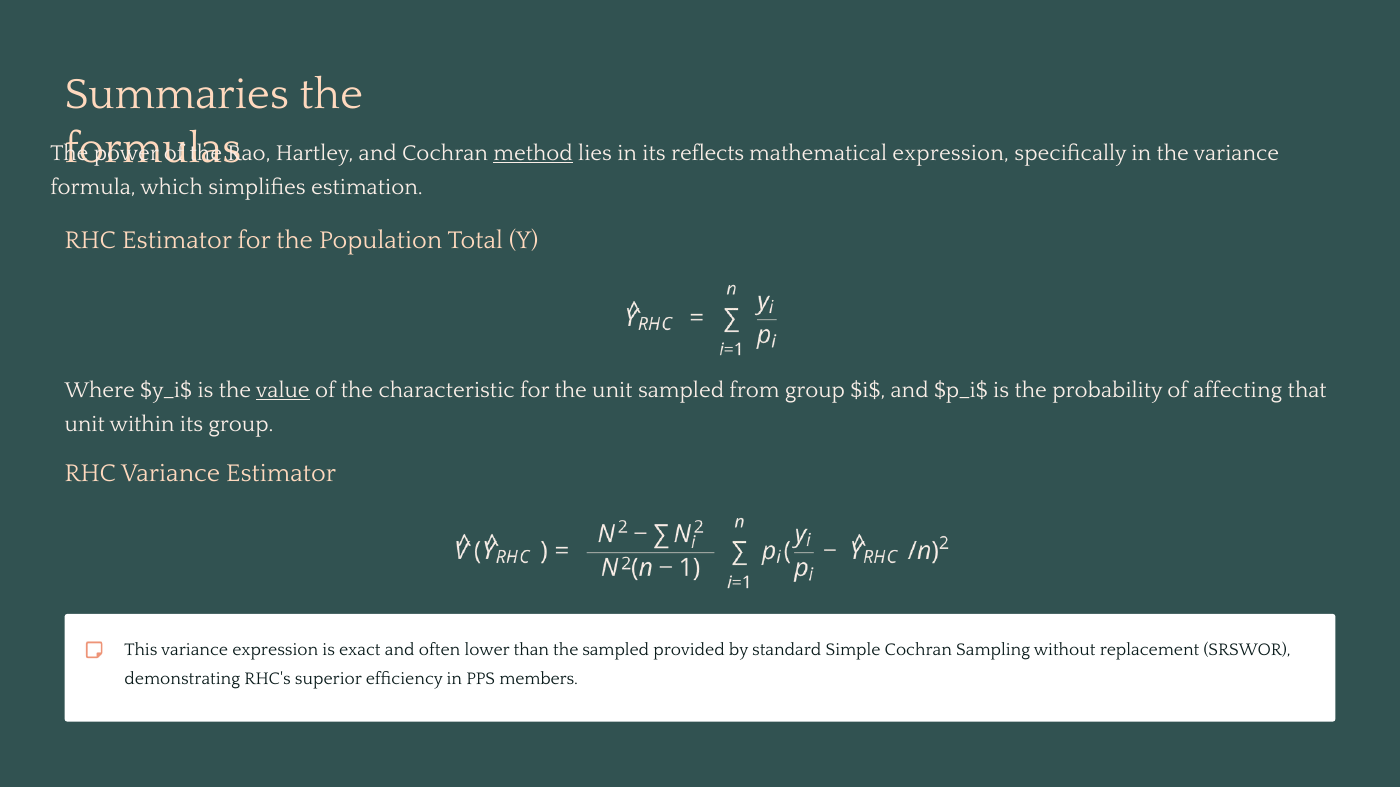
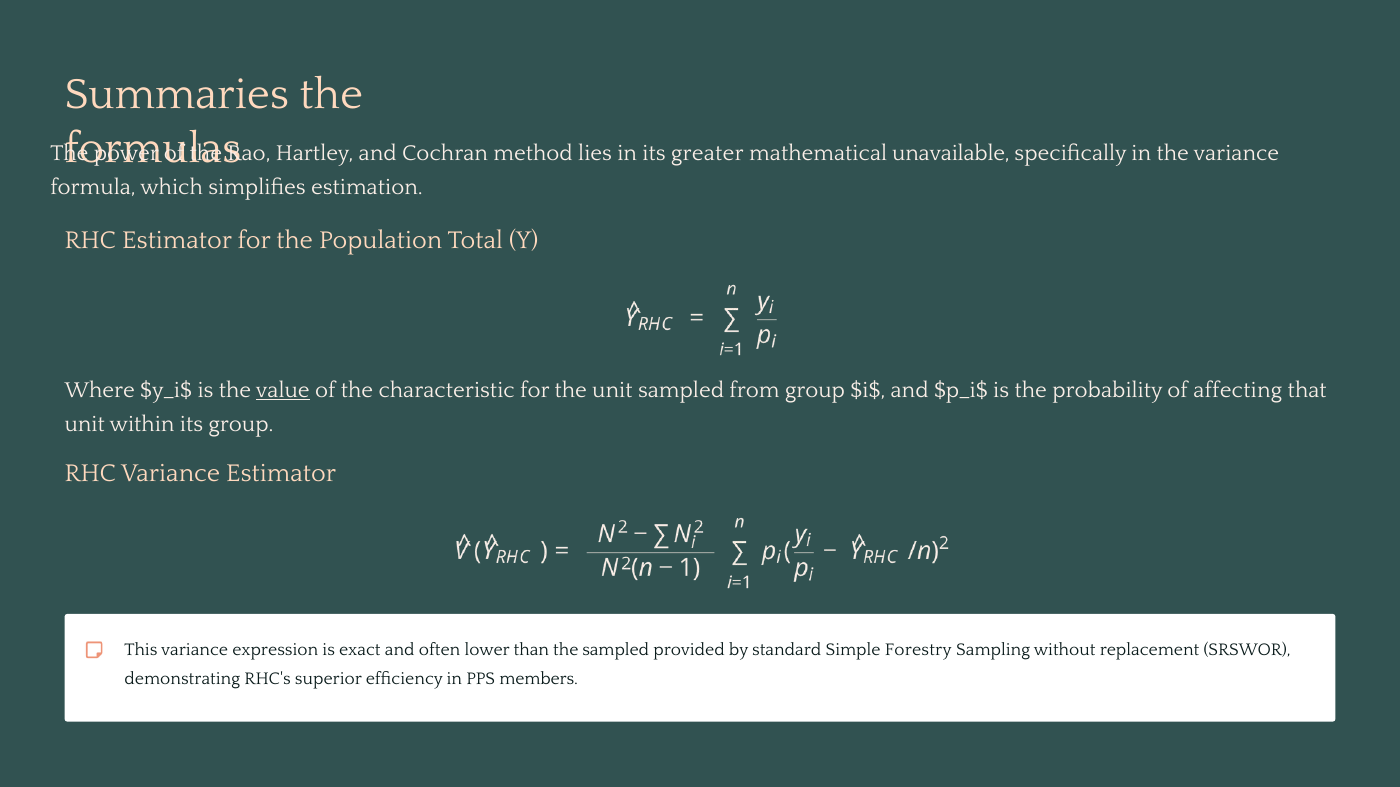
method underline: present -> none
reflects: reflects -> greater
mathematical expression: expression -> unavailable
Simple Cochran: Cochran -> Forestry
